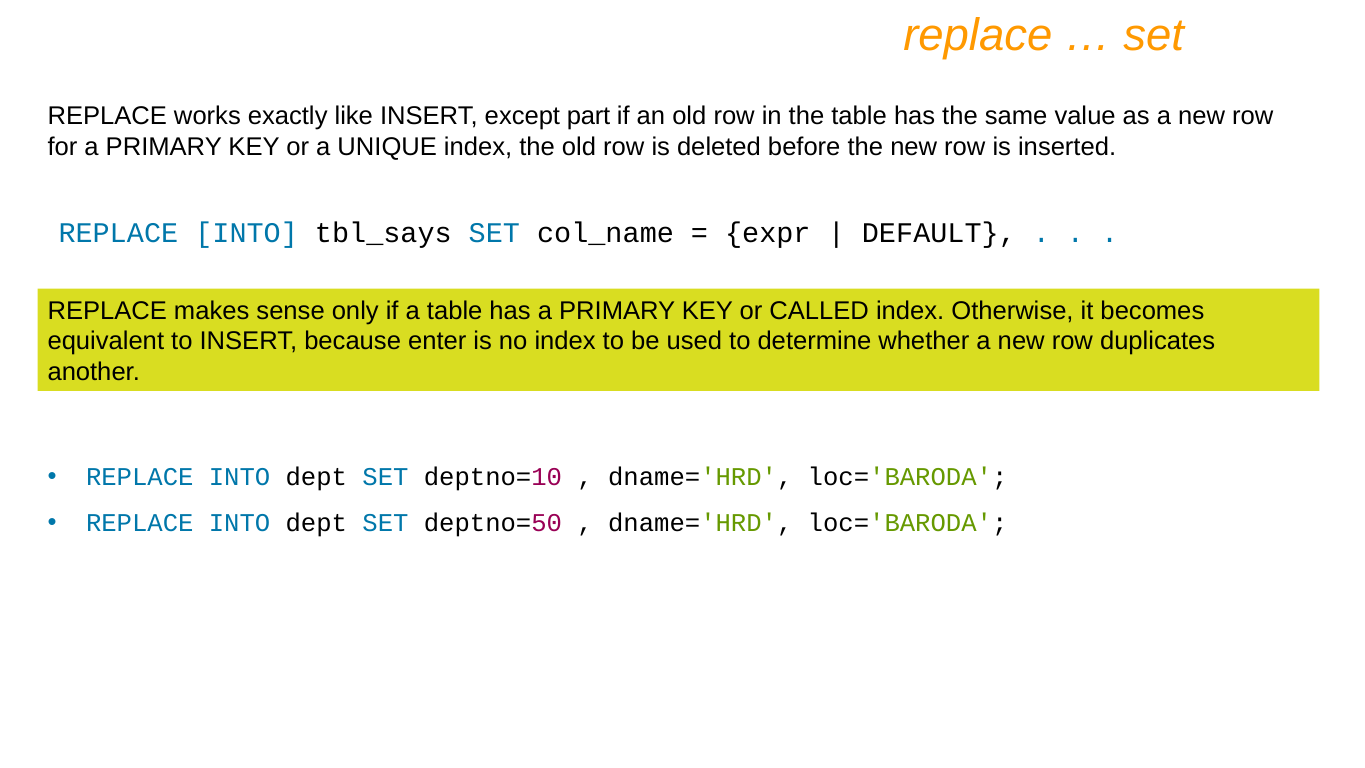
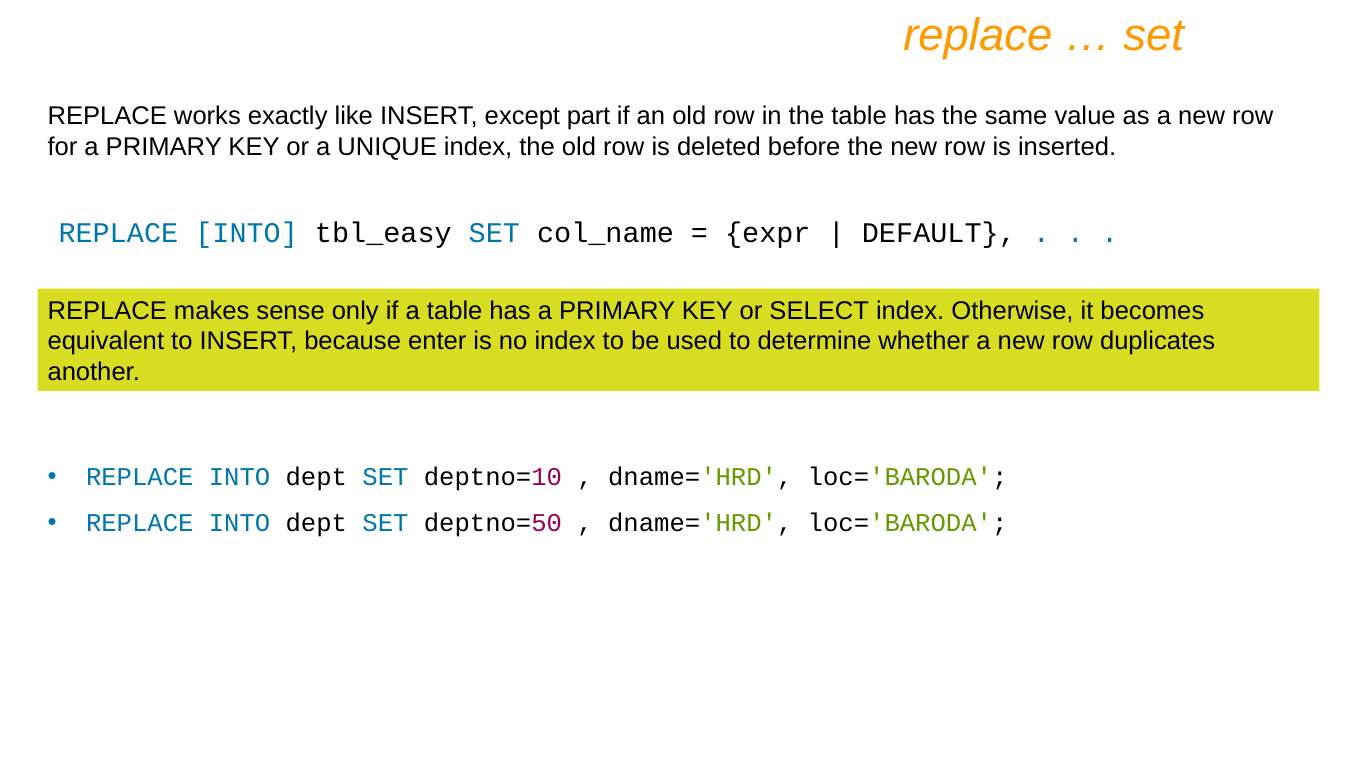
tbl_says: tbl_says -> tbl_easy
CALLED: CALLED -> SELECT
